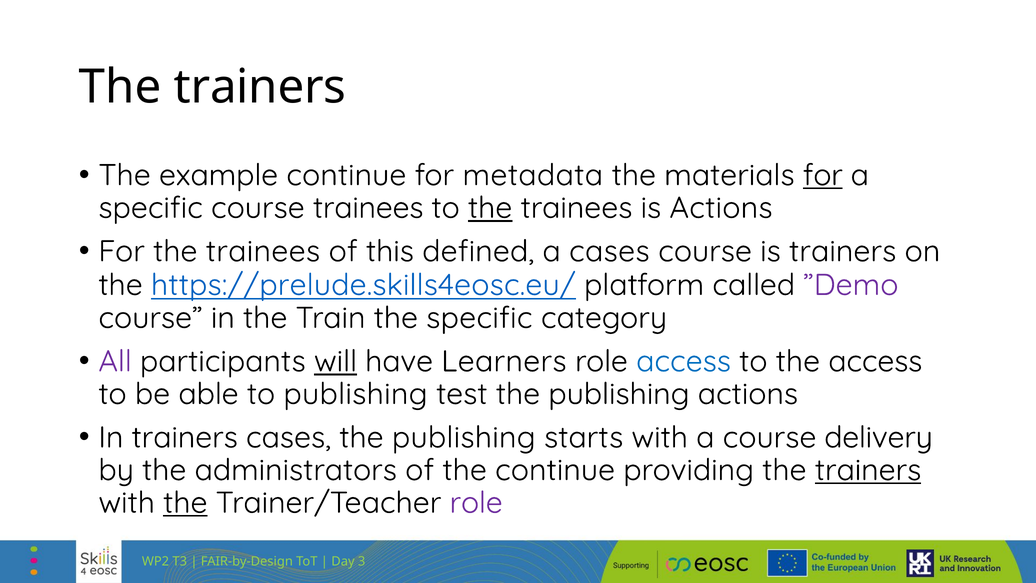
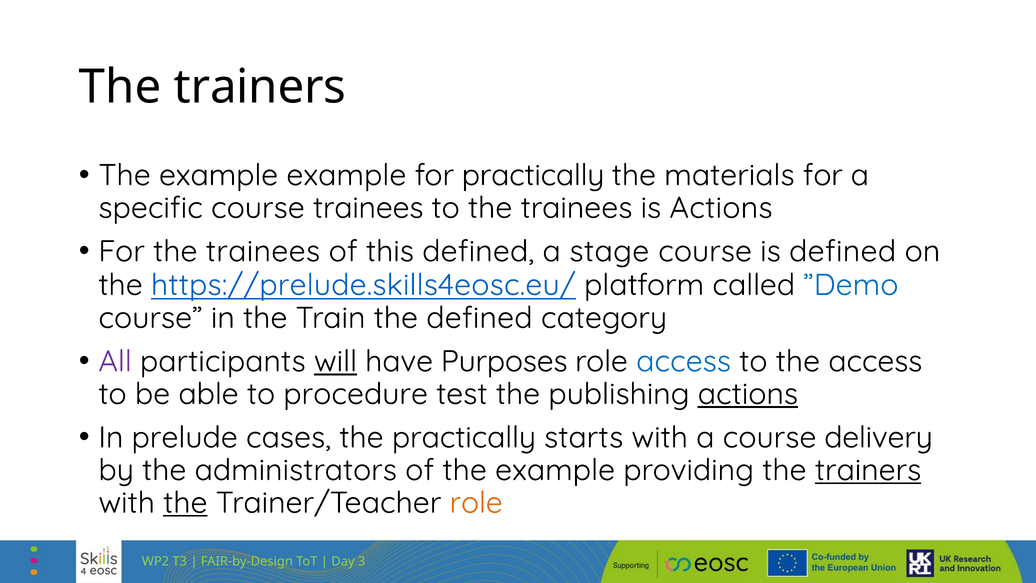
example continue: continue -> example
for metadata: metadata -> practically
for at (823, 175) underline: present -> none
the at (490, 208) underline: present -> none
a cases: cases -> stage
is trainers: trainers -> defined
”Demo colour: purple -> blue
the specific: specific -> defined
Learners: Learners -> Purposes
to publishing: publishing -> procedure
actions at (748, 394) underline: none -> present
In trainers: trainers -> prelude
cases the publishing: publishing -> practically
of the continue: continue -> example
role at (476, 503) colour: purple -> orange
